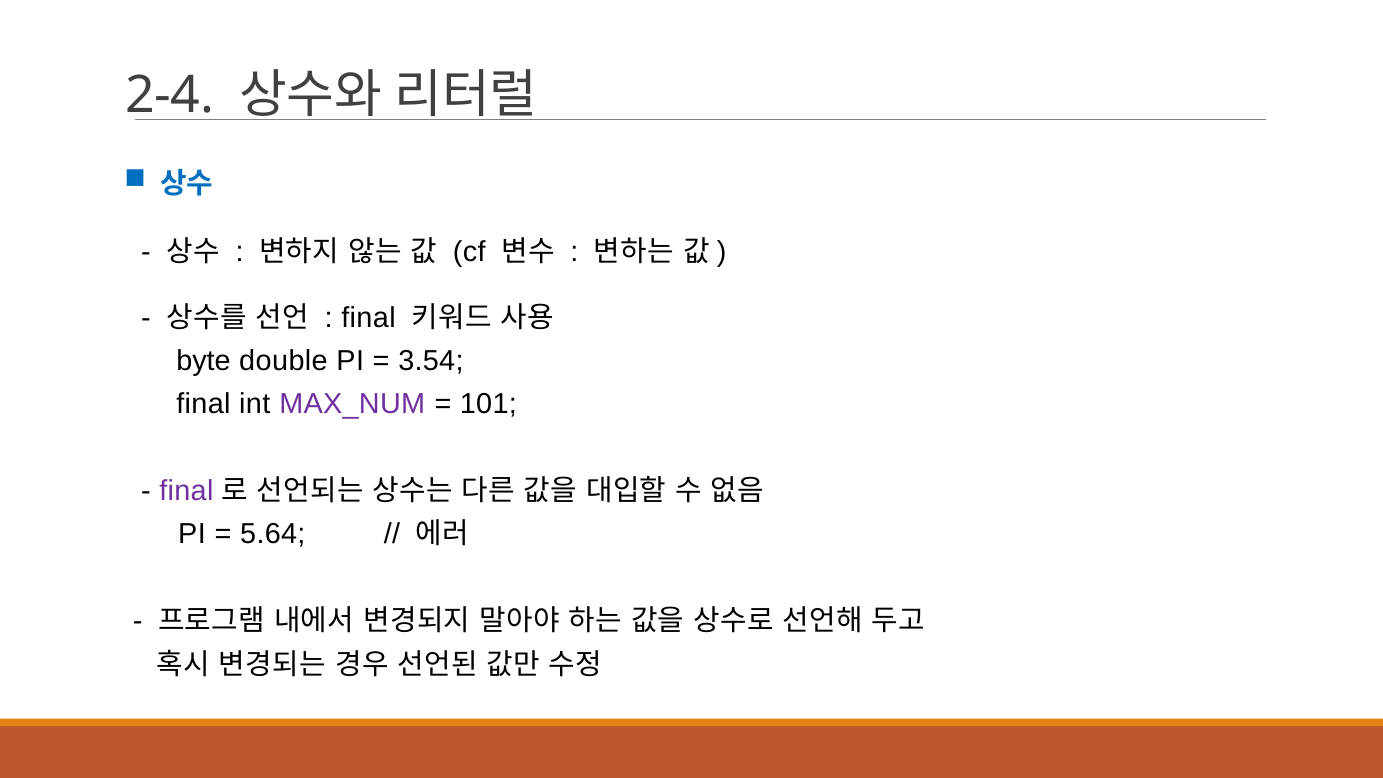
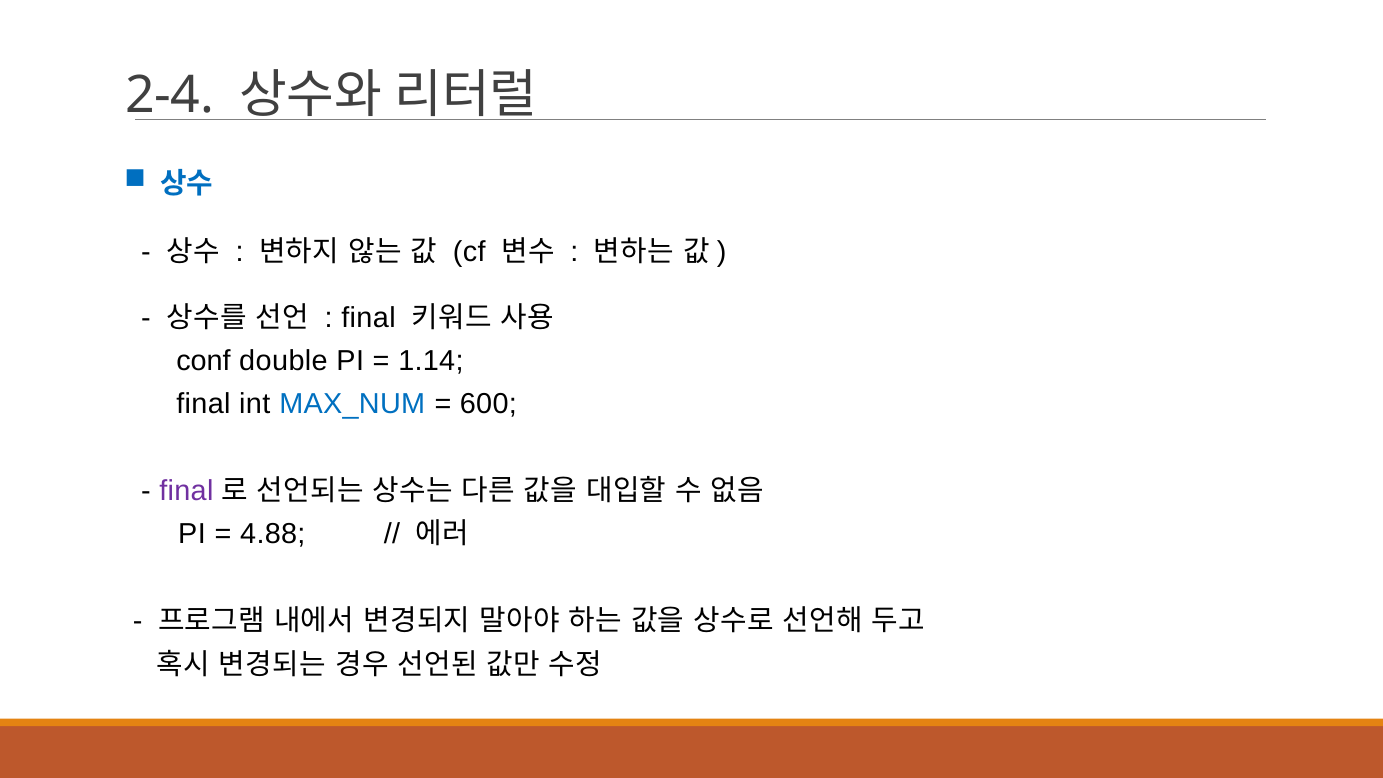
byte: byte -> conf
3.54: 3.54 -> 1.14
MAX_NUM colour: purple -> blue
101: 101 -> 600
5.64: 5.64 -> 4.88
